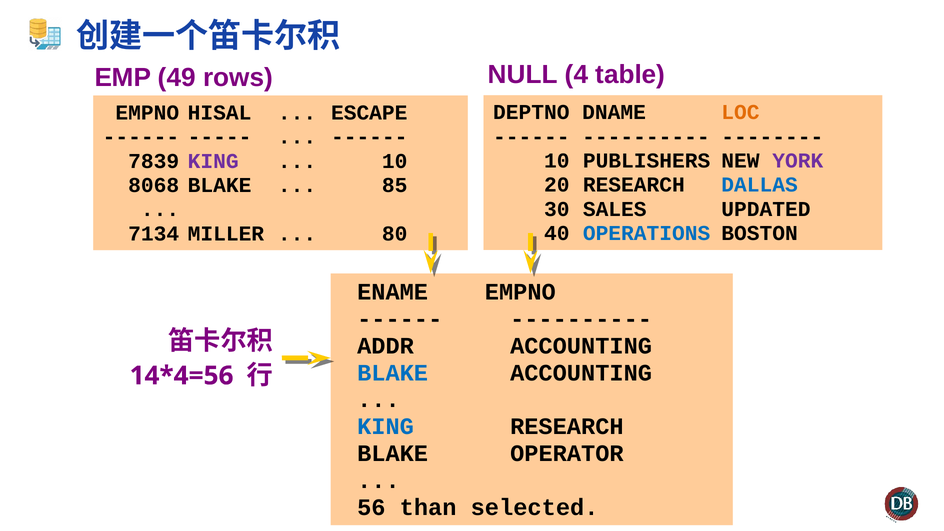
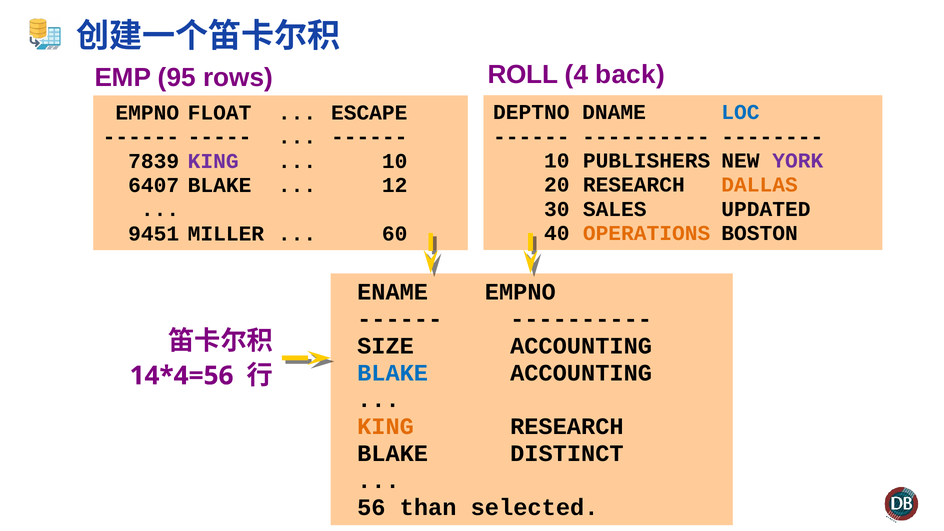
49: 49 -> 95
NULL: NULL -> ROLL
table: table -> back
LOC colour: orange -> blue
HISAL: HISAL -> FLOAT
DALLAS colour: blue -> orange
8068: 8068 -> 6407
85: 85 -> 12
OPERATIONS colour: blue -> orange
7134: 7134 -> 9451
80: 80 -> 60
ADDR: ADDR -> SIZE
KING at (386, 427) colour: blue -> orange
OPERATOR: OPERATOR -> DISTINCT
